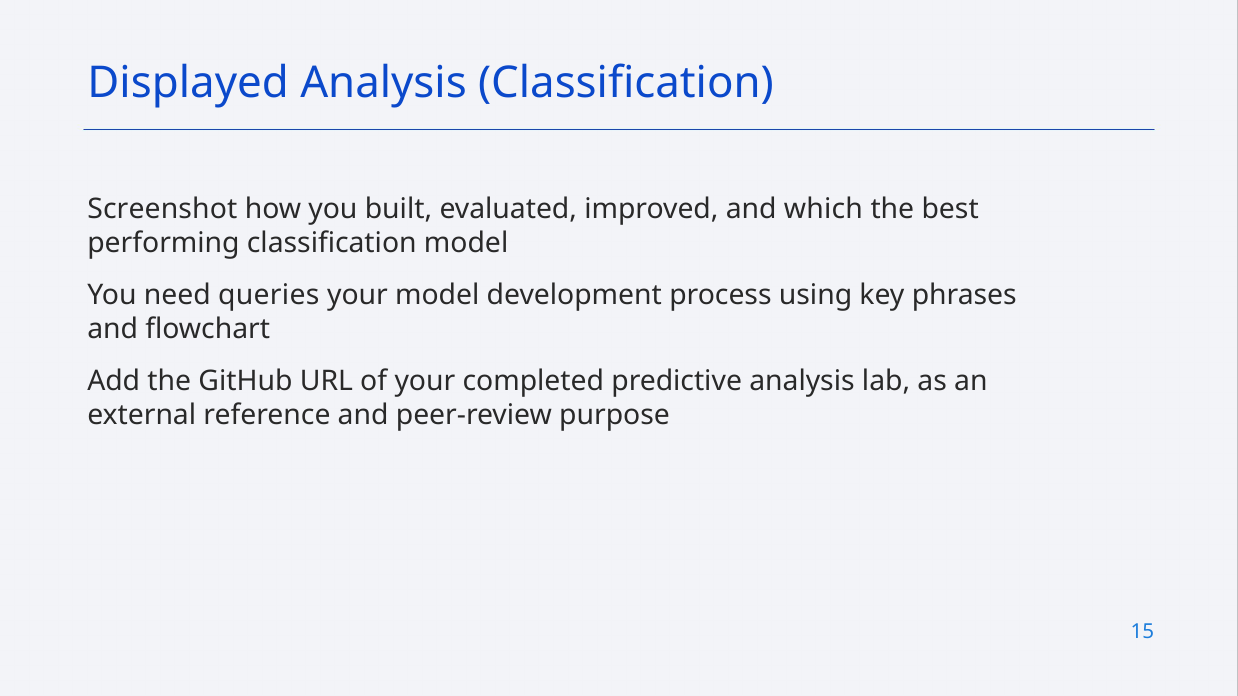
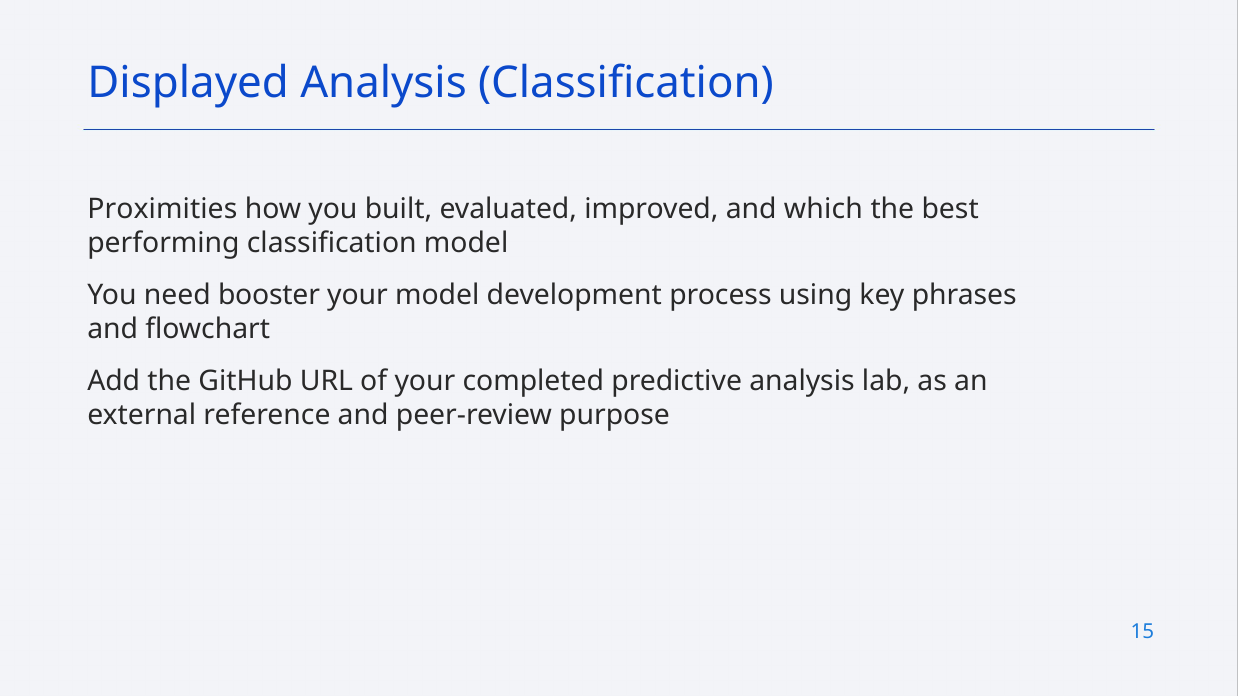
Screenshot: Screenshot -> Proximities
queries: queries -> booster
